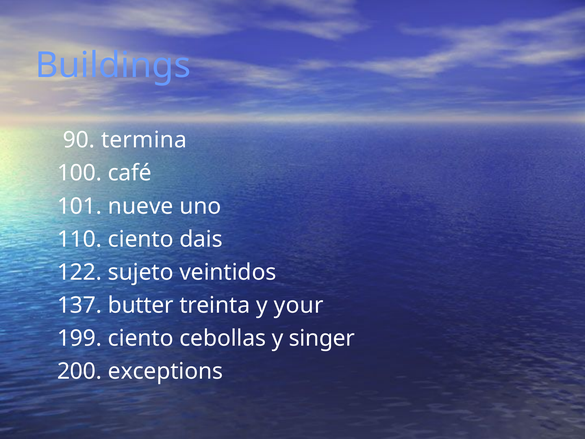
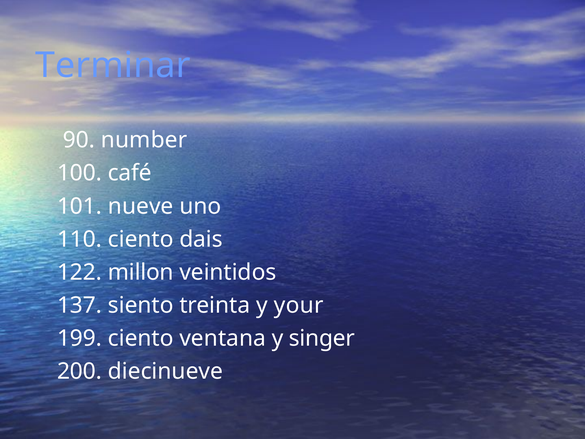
Buildings: Buildings -> Terminar
termina: termina -> number
sujeto: sujeto -> millon
butter: butter -> siento
cebollas: cebollas -> ventana
exceptions: exceptions -> diecinueve
